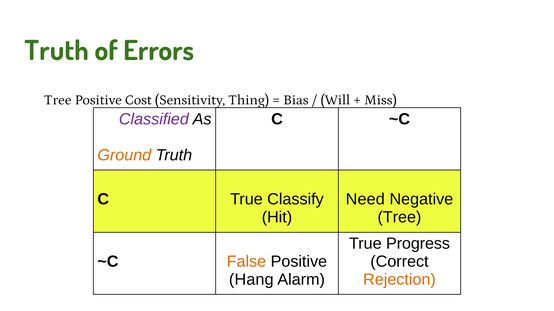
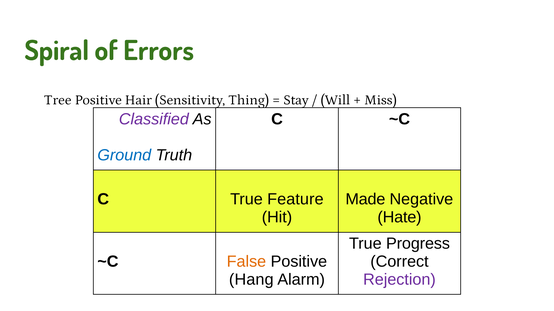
Truth at (57, 51): Truth -> Spiral
Cost: Cost -> Hair
Bias: Bias -> Stay
Ground colour: orange -> blue
Classify: Classify -> Feature
Need: Need -> Made
Tree at (399, 218): Tree -> Hate
Rejection colour: orange -> purple
